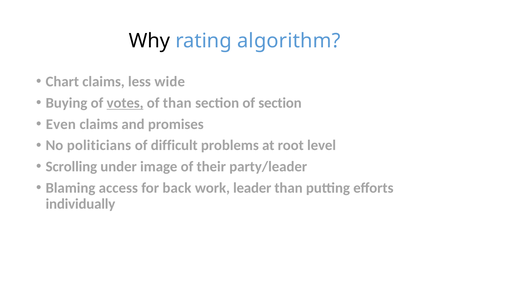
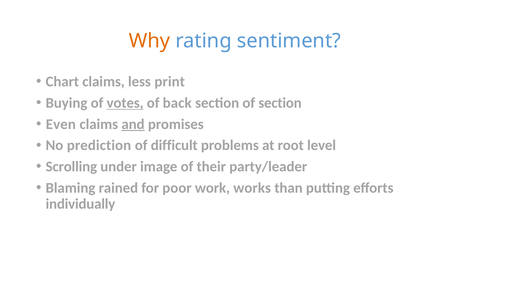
Why colour: black -> orange
algorithm: algorithm -> sentiment
wide: wide -> print
of than: than -> back
and underline: none -> present
politicians: politicians -> prediction
access: access -> rained
back: back -> poor
leader: leader -> works
